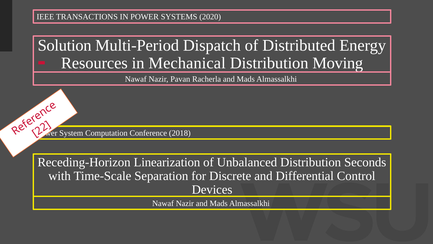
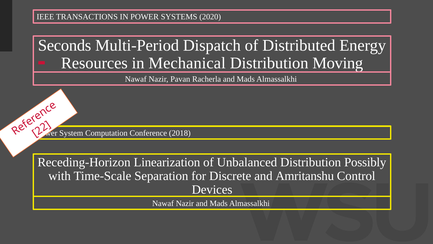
Solution: Solution -> Seconds
Seconds: Seconds -> Possibly
Differential: Differential -> Amritanshu
